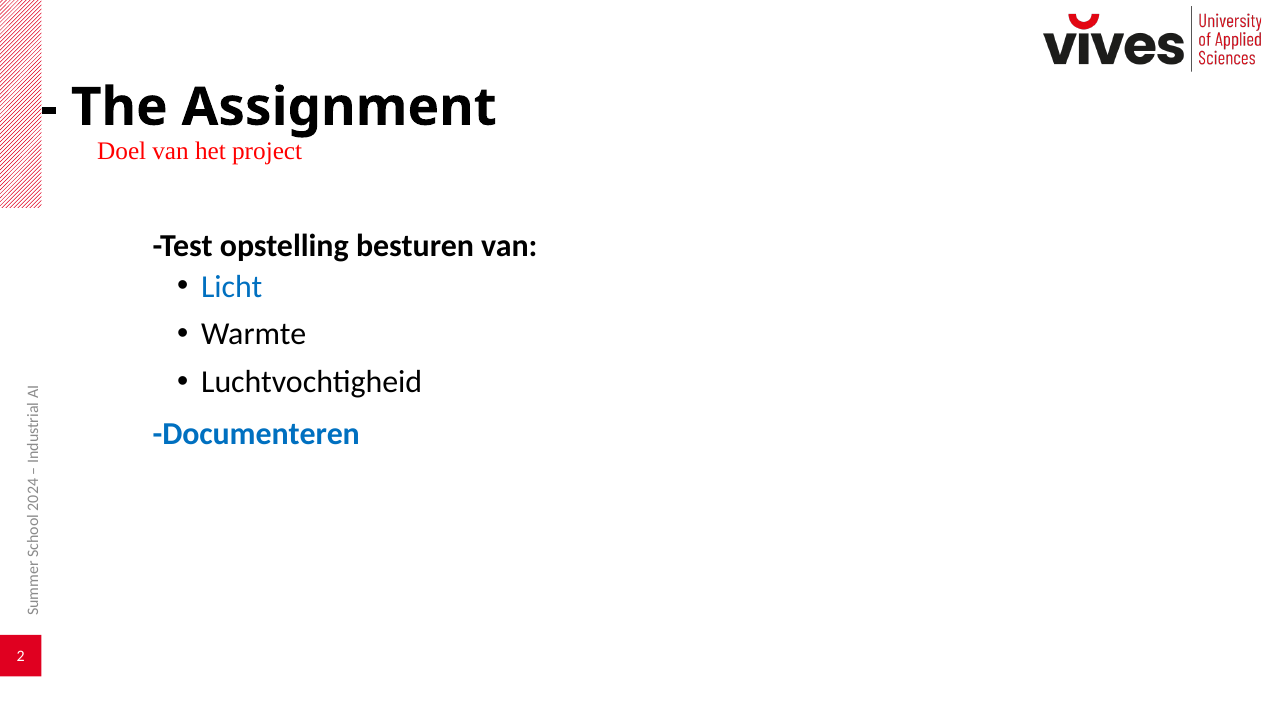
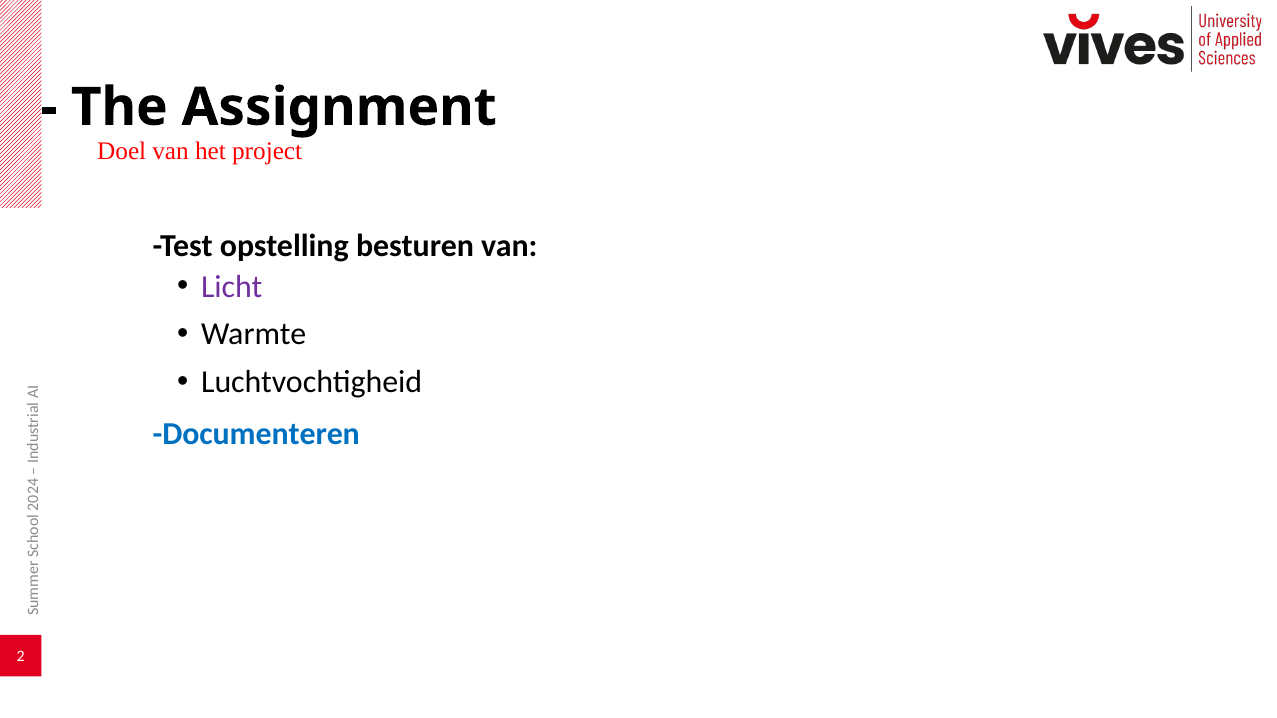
Licht colour: blue -> purple
